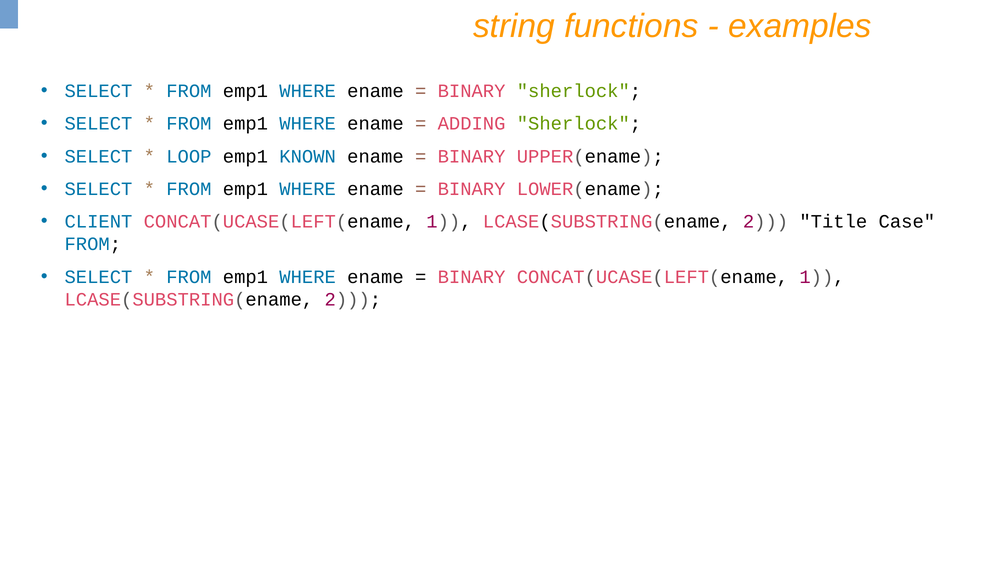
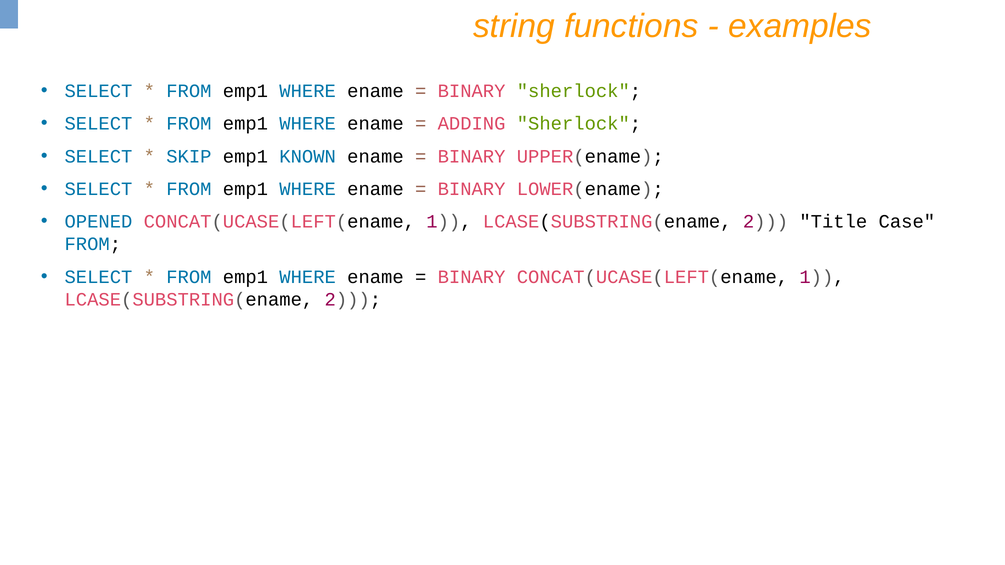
LOOP: LOOP -> SKIP
CLIENT: CLIENT -> OPENED
